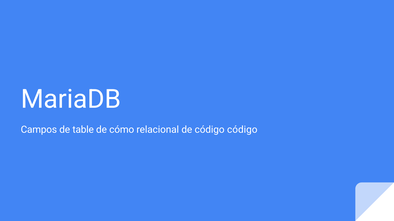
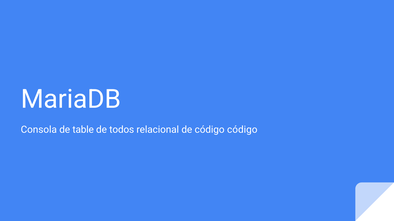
Campos: Campos -> Consola
cómo: cómo -> todos
